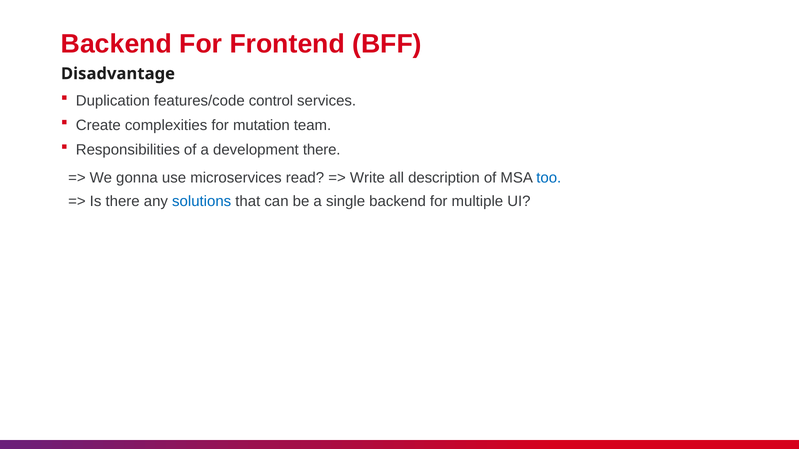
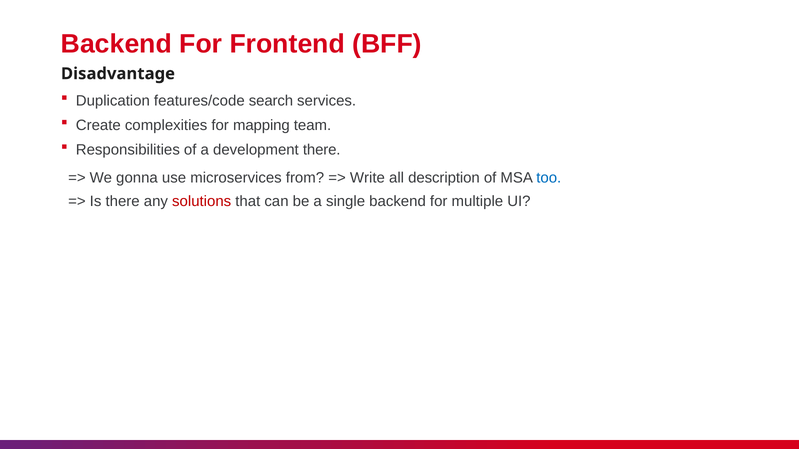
control: control -> search
mutation: mutation -> mapping
read: read -> from
solutions colour: blue -> red
